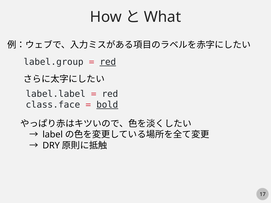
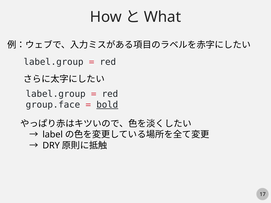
red at (108, 62) underline: present -> none
label.label at (56, 94): label.label -> label.group
class.face: class.face -> group.face
